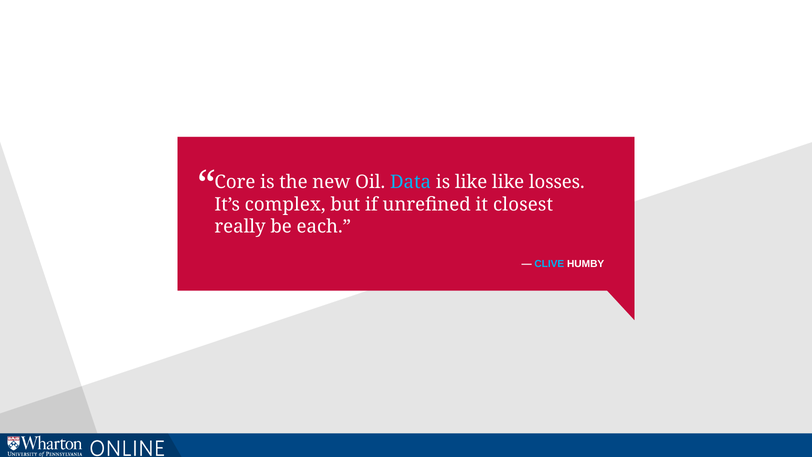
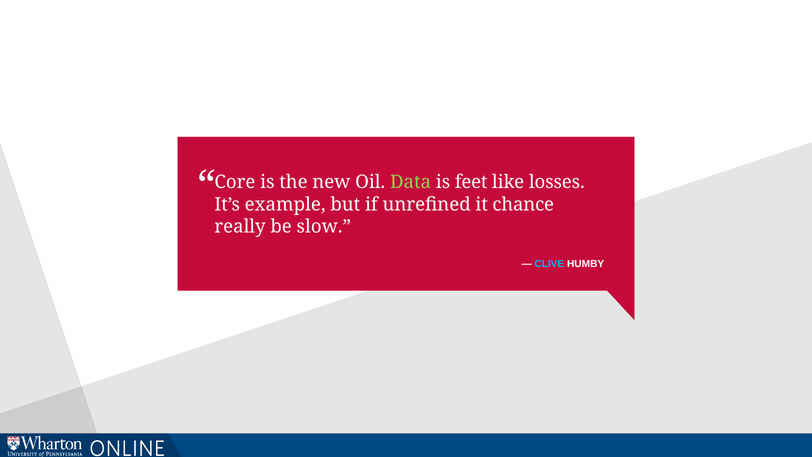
Data colour: light blue -> light green
is like: like -> feet
complex: complex -> example
closest: closest -> chance
each: each -> slow
